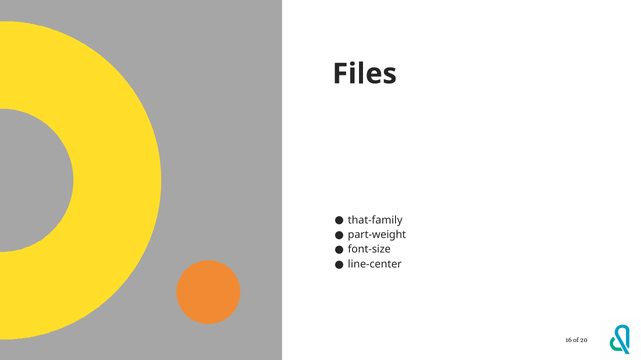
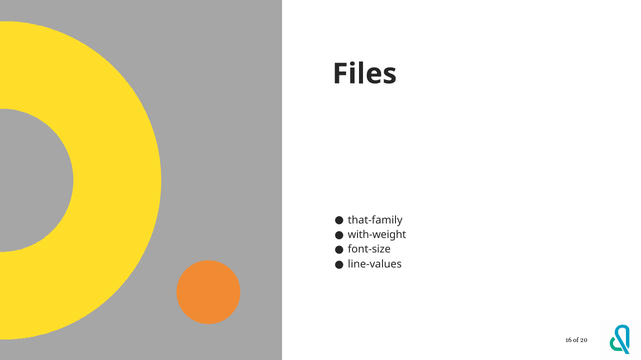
part-weight: part-weight -> with-weight
line-center: line-center -> line-values
